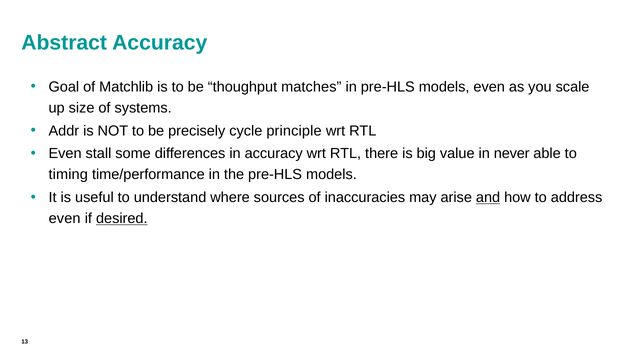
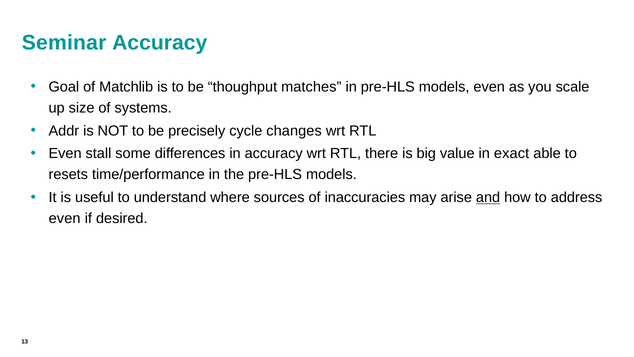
Abstract: Abstract -> Seminar
principle: principle -> changes
never: never -> exact
timing: timing -> resets
desired underline: present -> none
